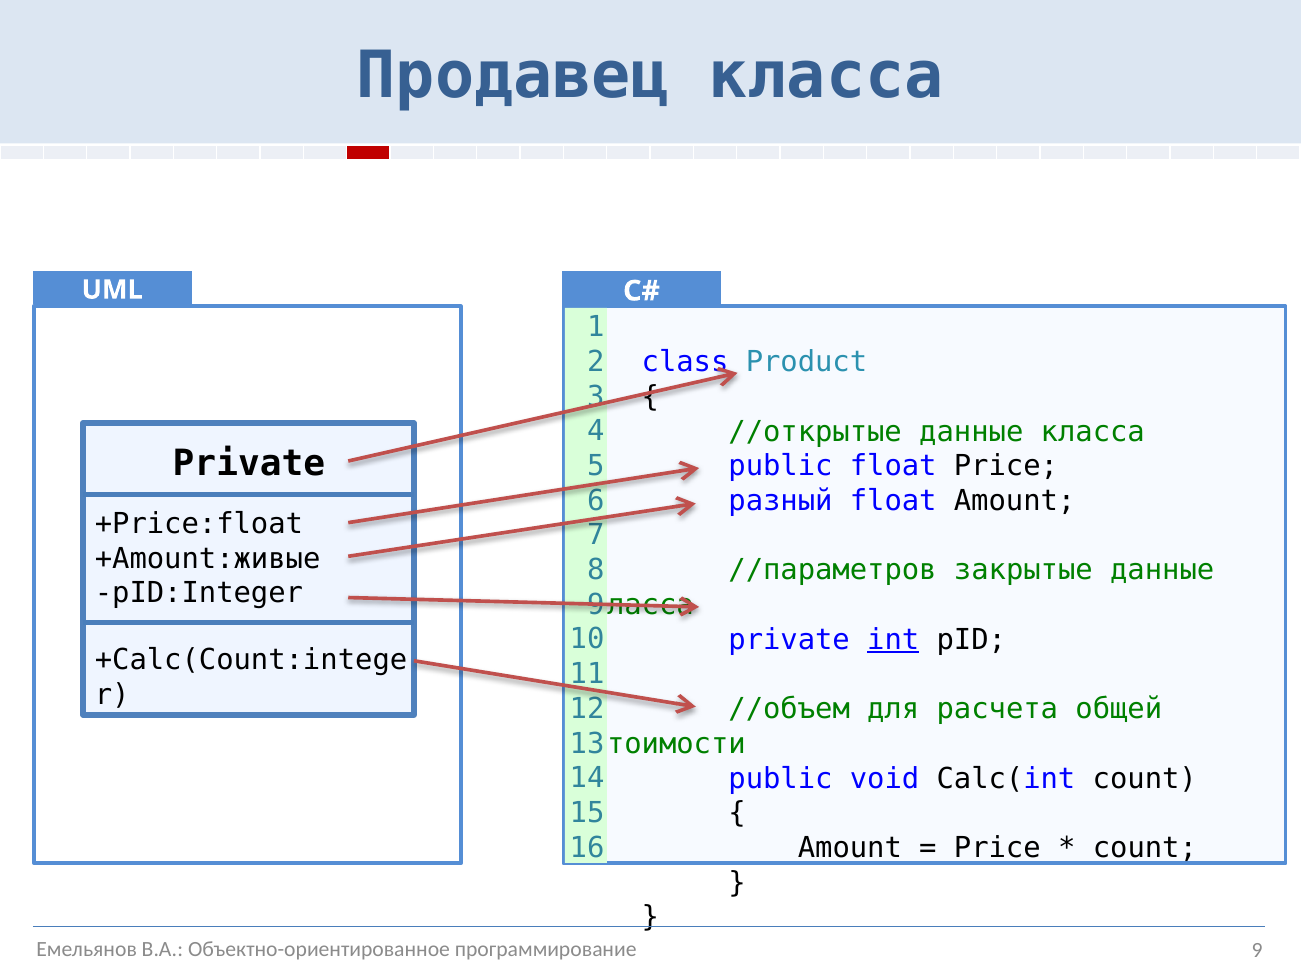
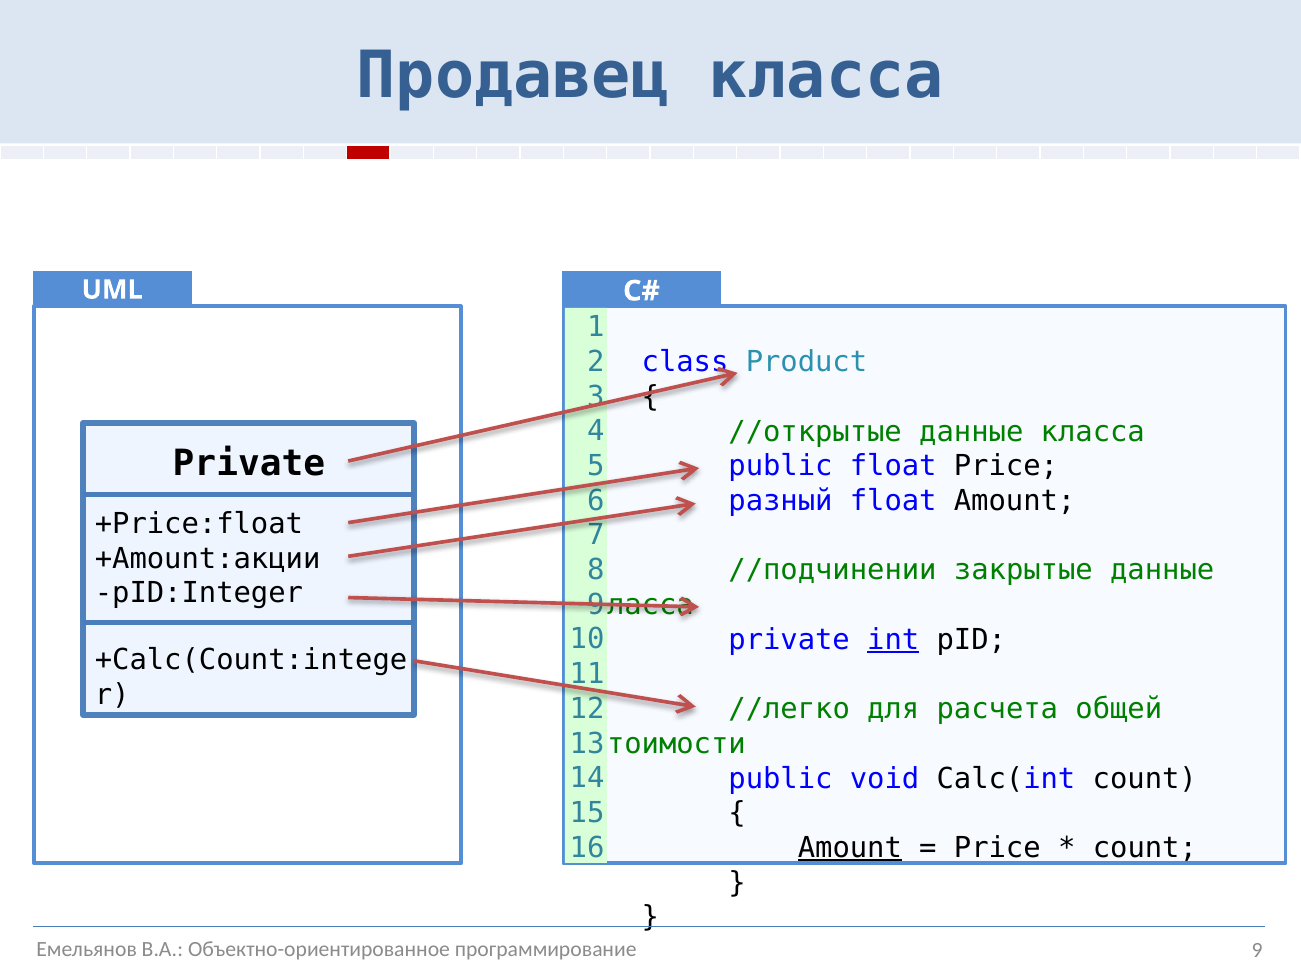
+Amount:живые: +Amount:живые -> +Amount:акции
//параметров: //параметров -> //подчинении
//объем: //объем -> //легко
Amount at (850, 848) underline: none -> present
